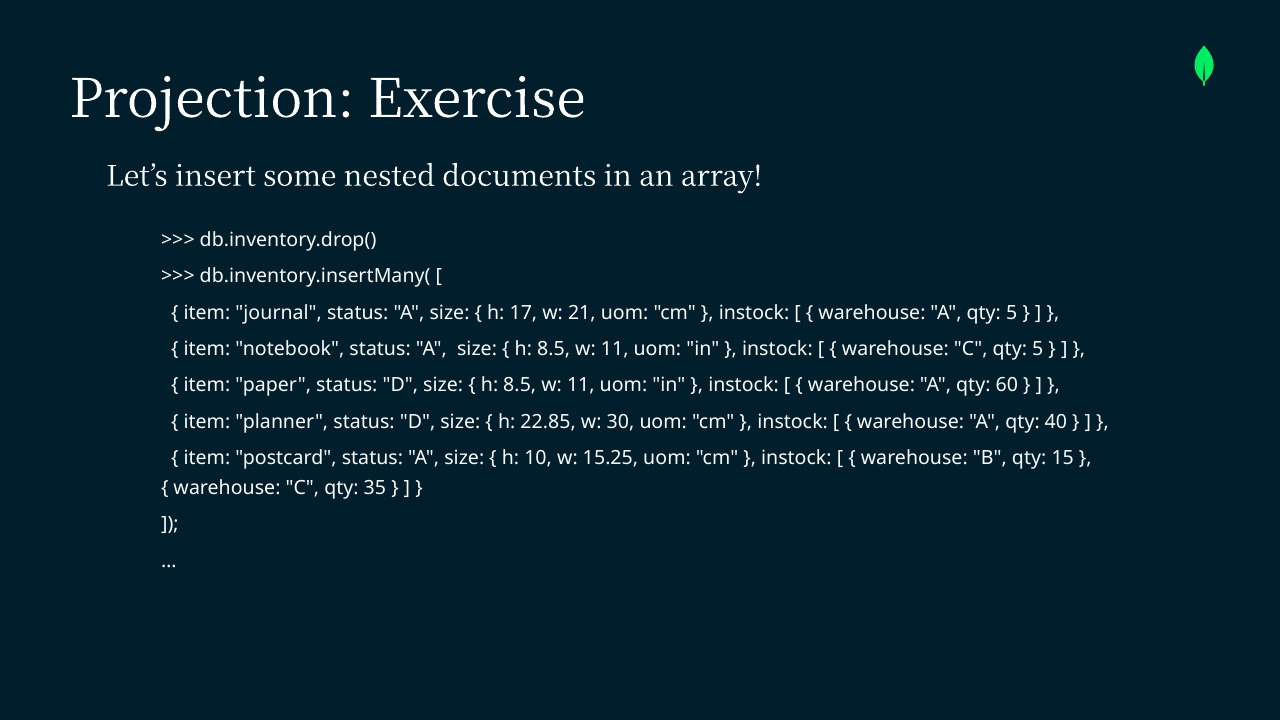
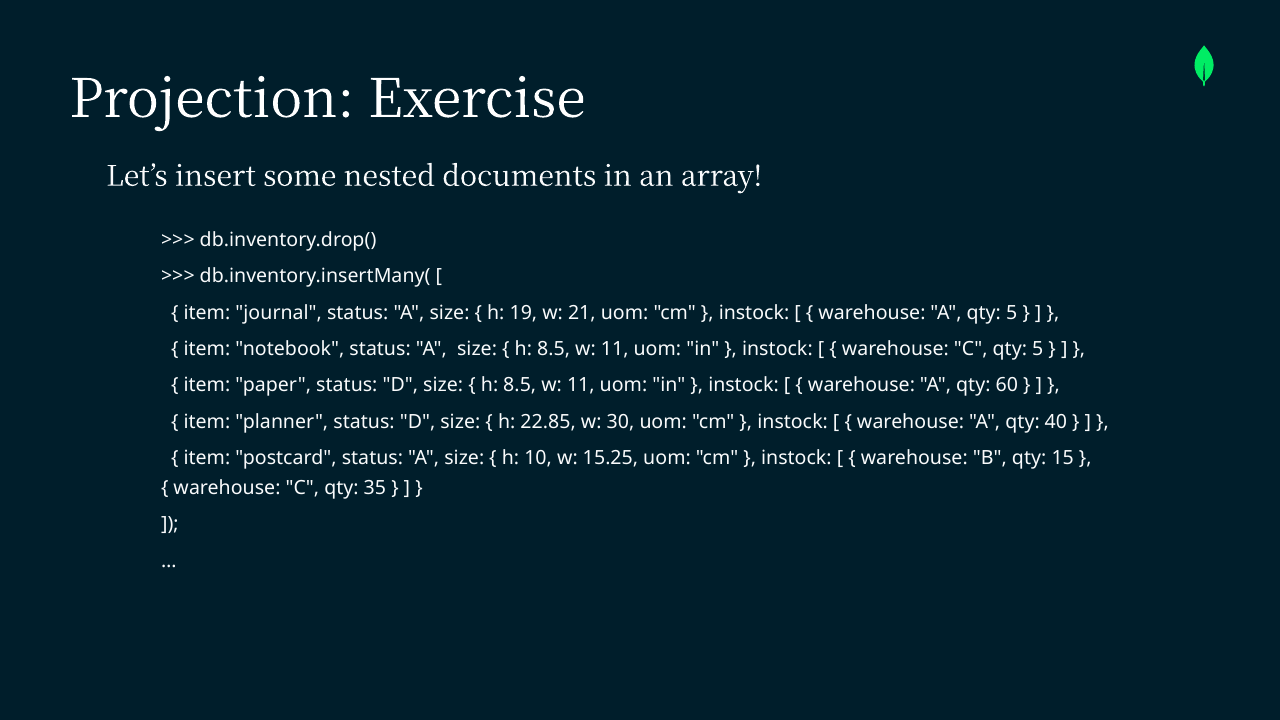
17: 17 -> 19
